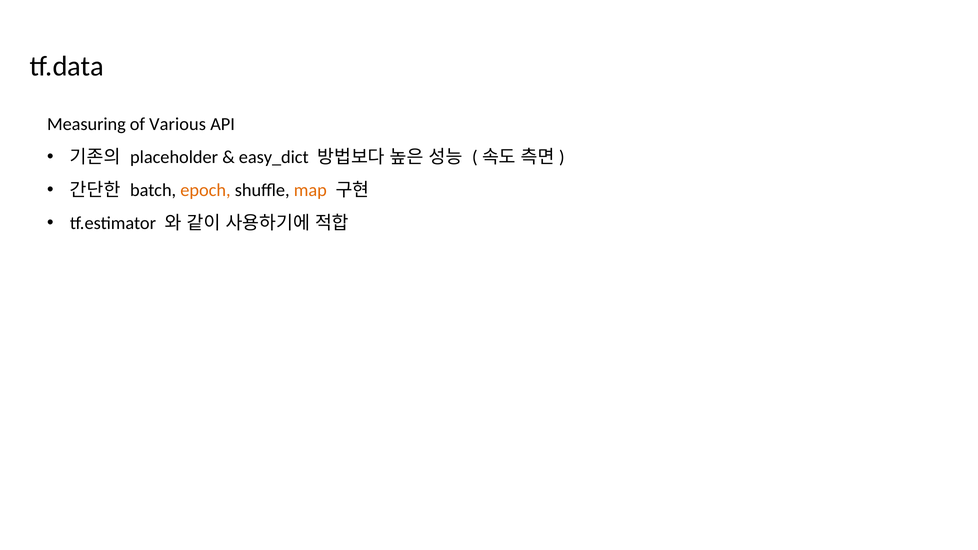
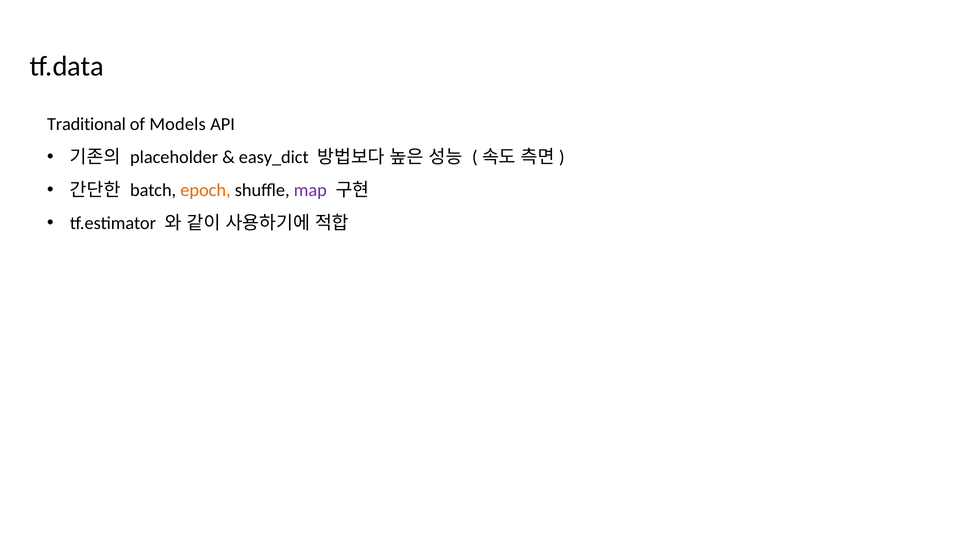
Measuring: Measuring -> Traditional
Various: Various -> Models
map colour: orange -> purple
